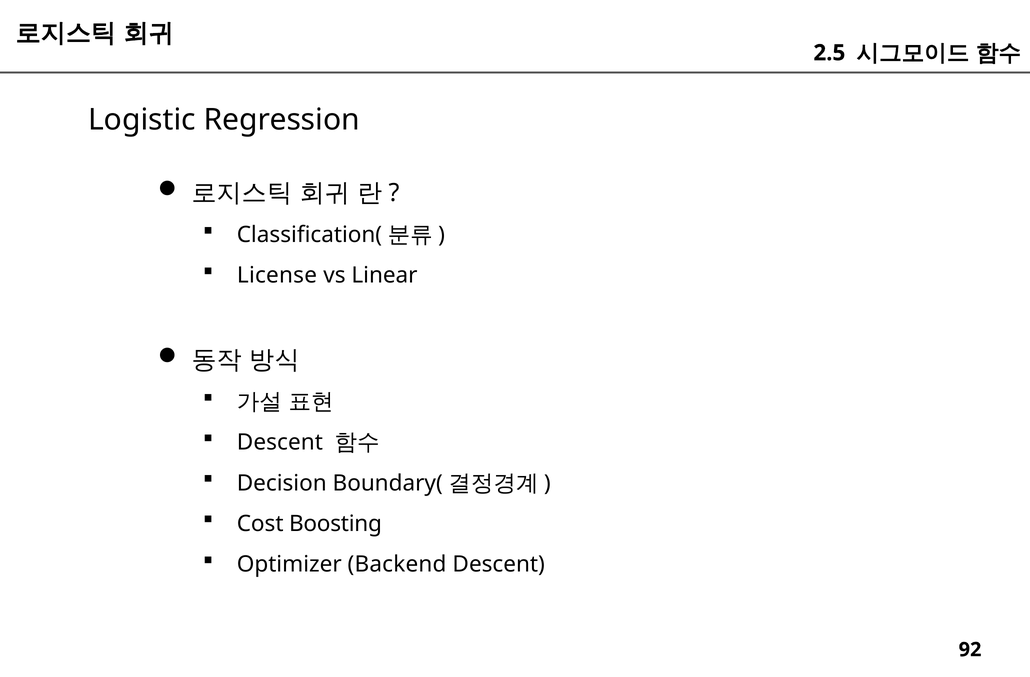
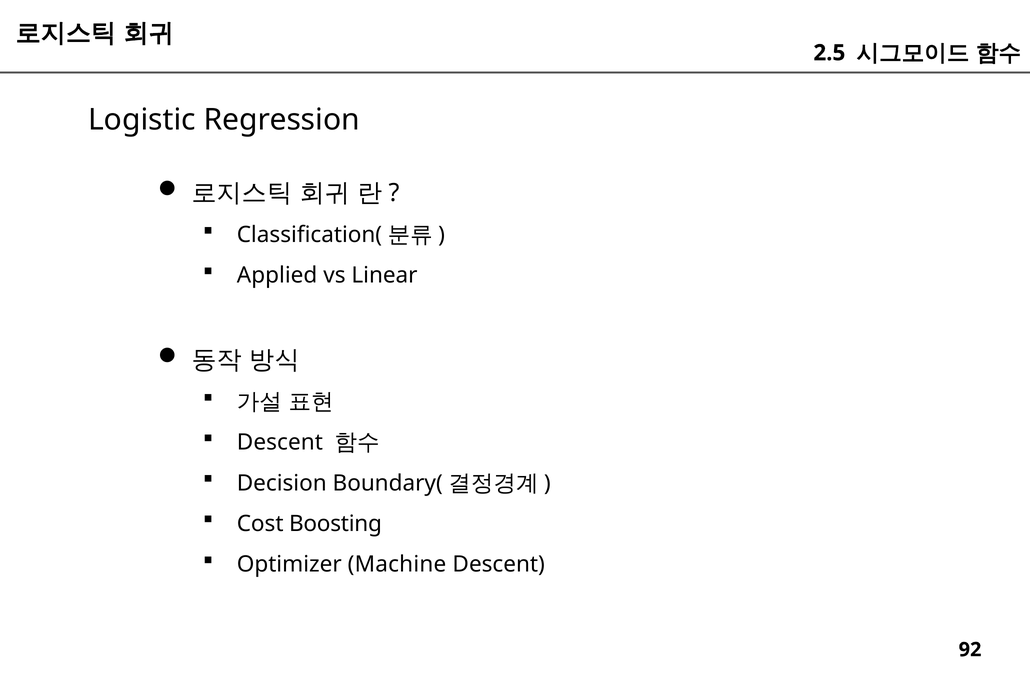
License: License -> Applied
Backend: Backend -> Machine
